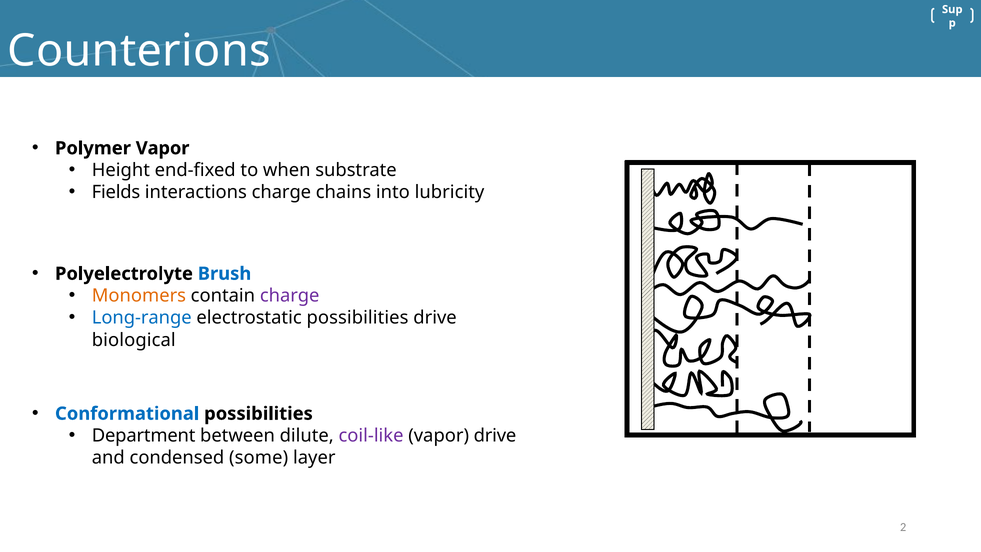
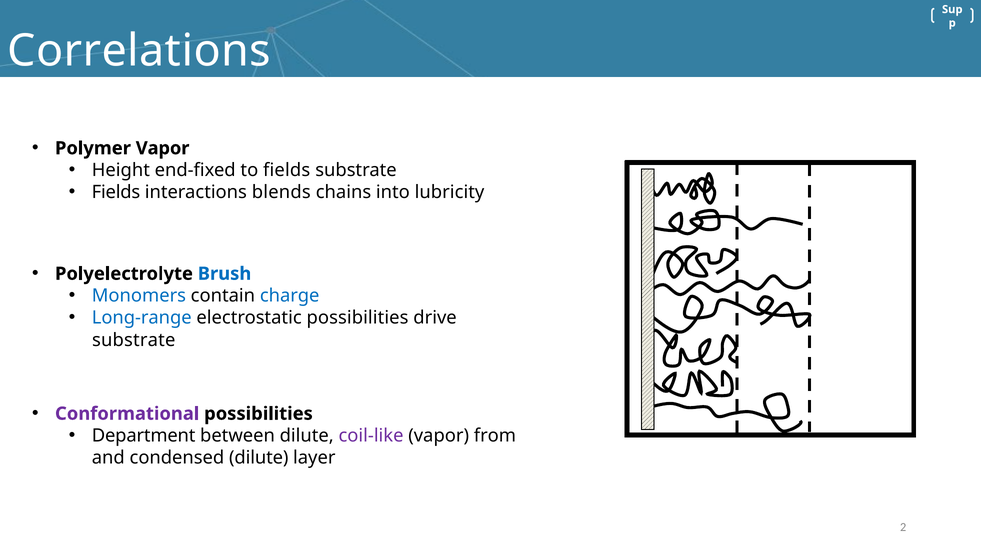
Counterions: Counterions -> Correlations
to when: when -> fields
interactions charge: charge -> blends
Monomers colour: orange -> blue
charge at (290, 296) colour: purple -> blue
biological at (134, 340): biological -> substrate
Conformational colour: blue -> purple
vapor drive: drive -> from
condensed some: some -> dilute
